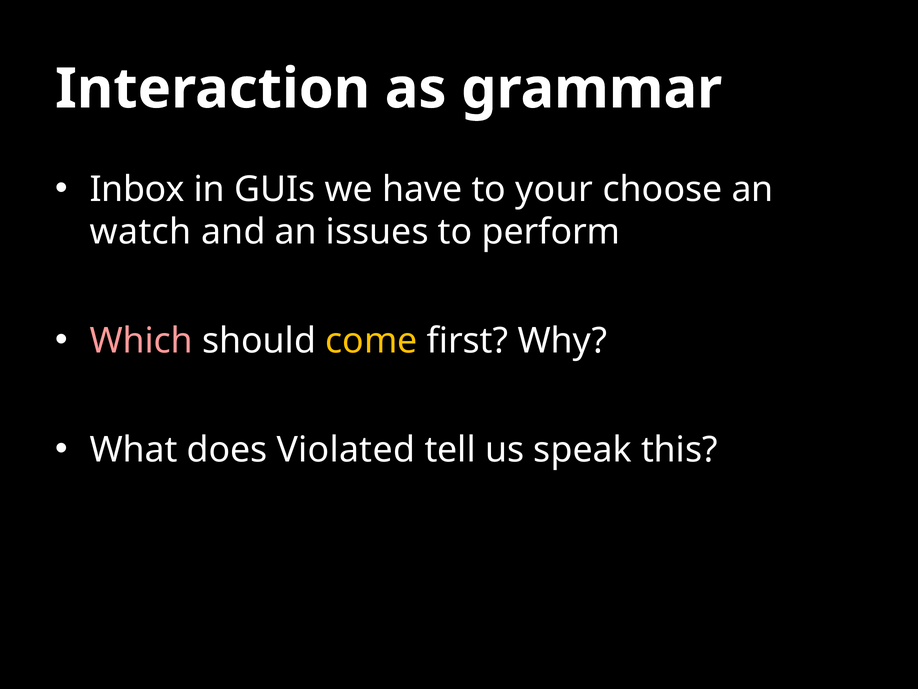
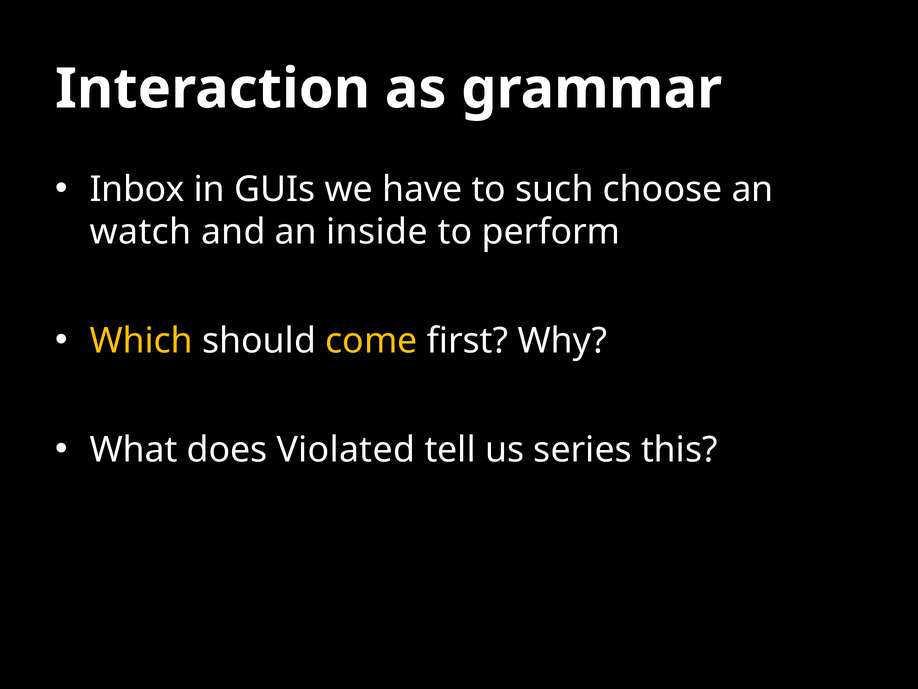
your: your -> such
issues: issues -> inside
Which colour: pink -> yellow
speak: speak -> series
